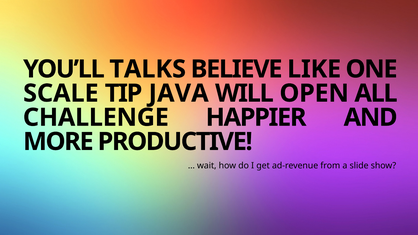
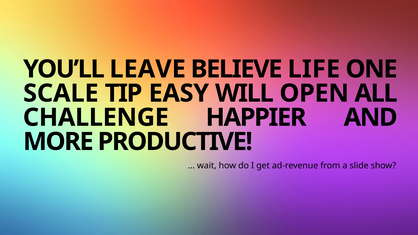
TALKS: TALKS -> LEAVE
LIKE: LIKE -> LIFE
JAVA: JAVA -> EASY
